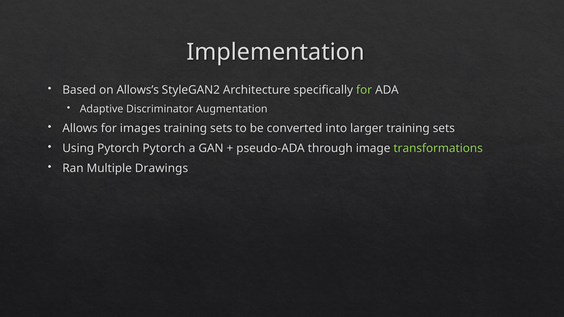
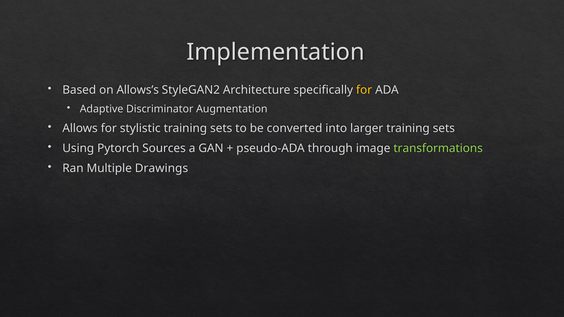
for at (364, 90) colour: light green -> yellow
images: images -> stylistic
Pytorch Pytorch: Pytorch -> Sources
